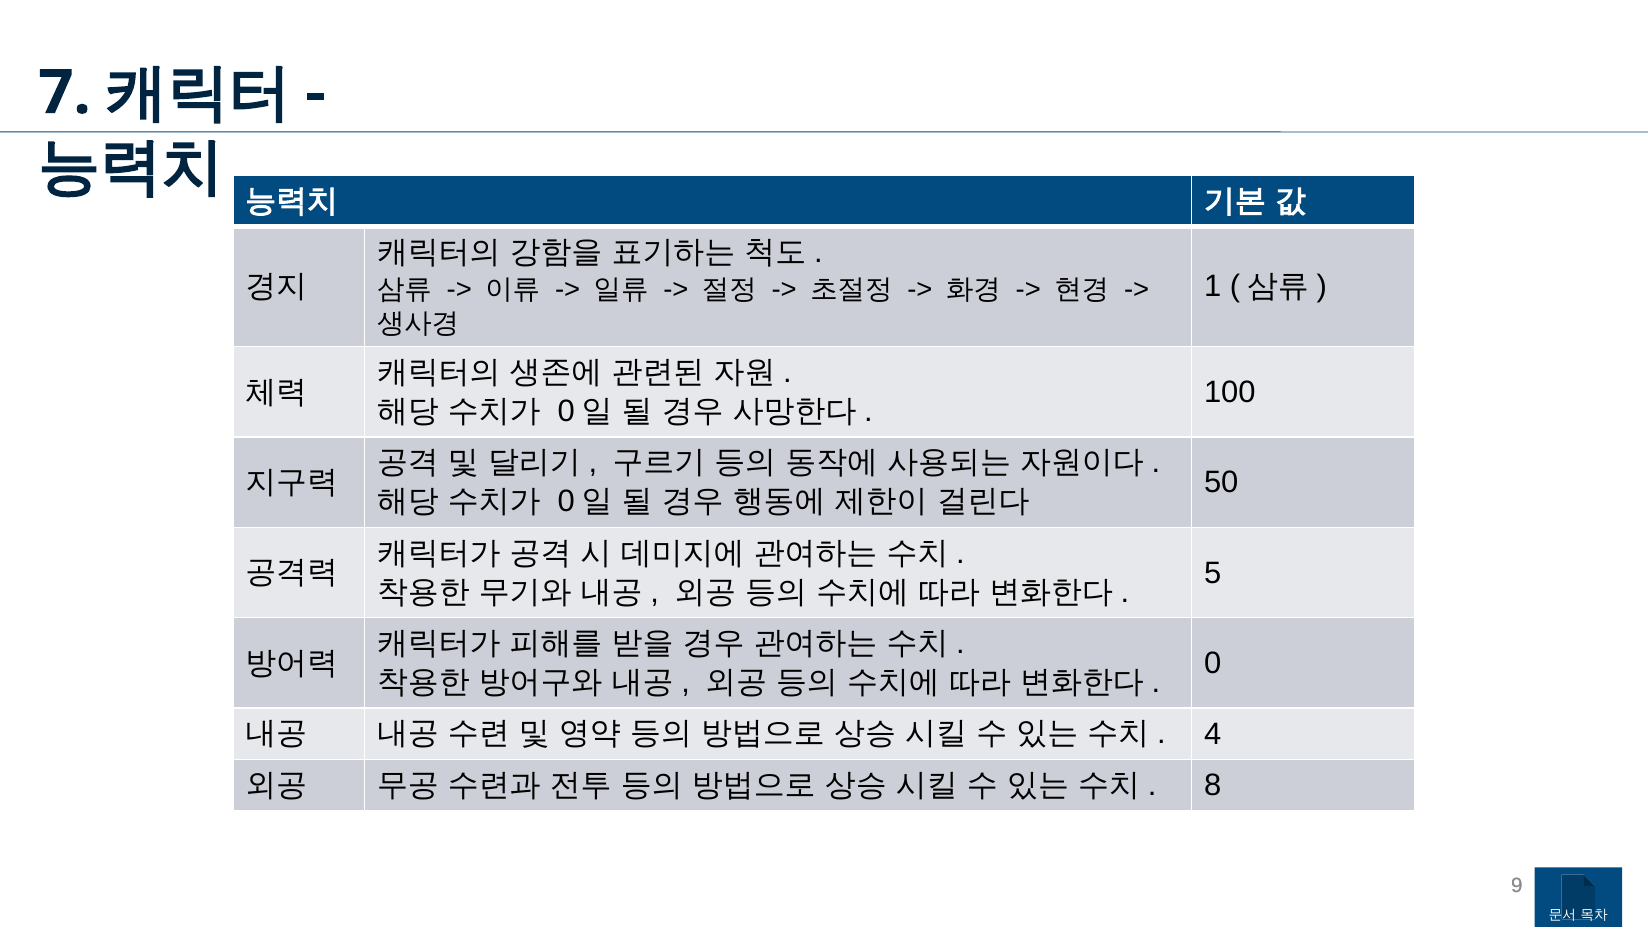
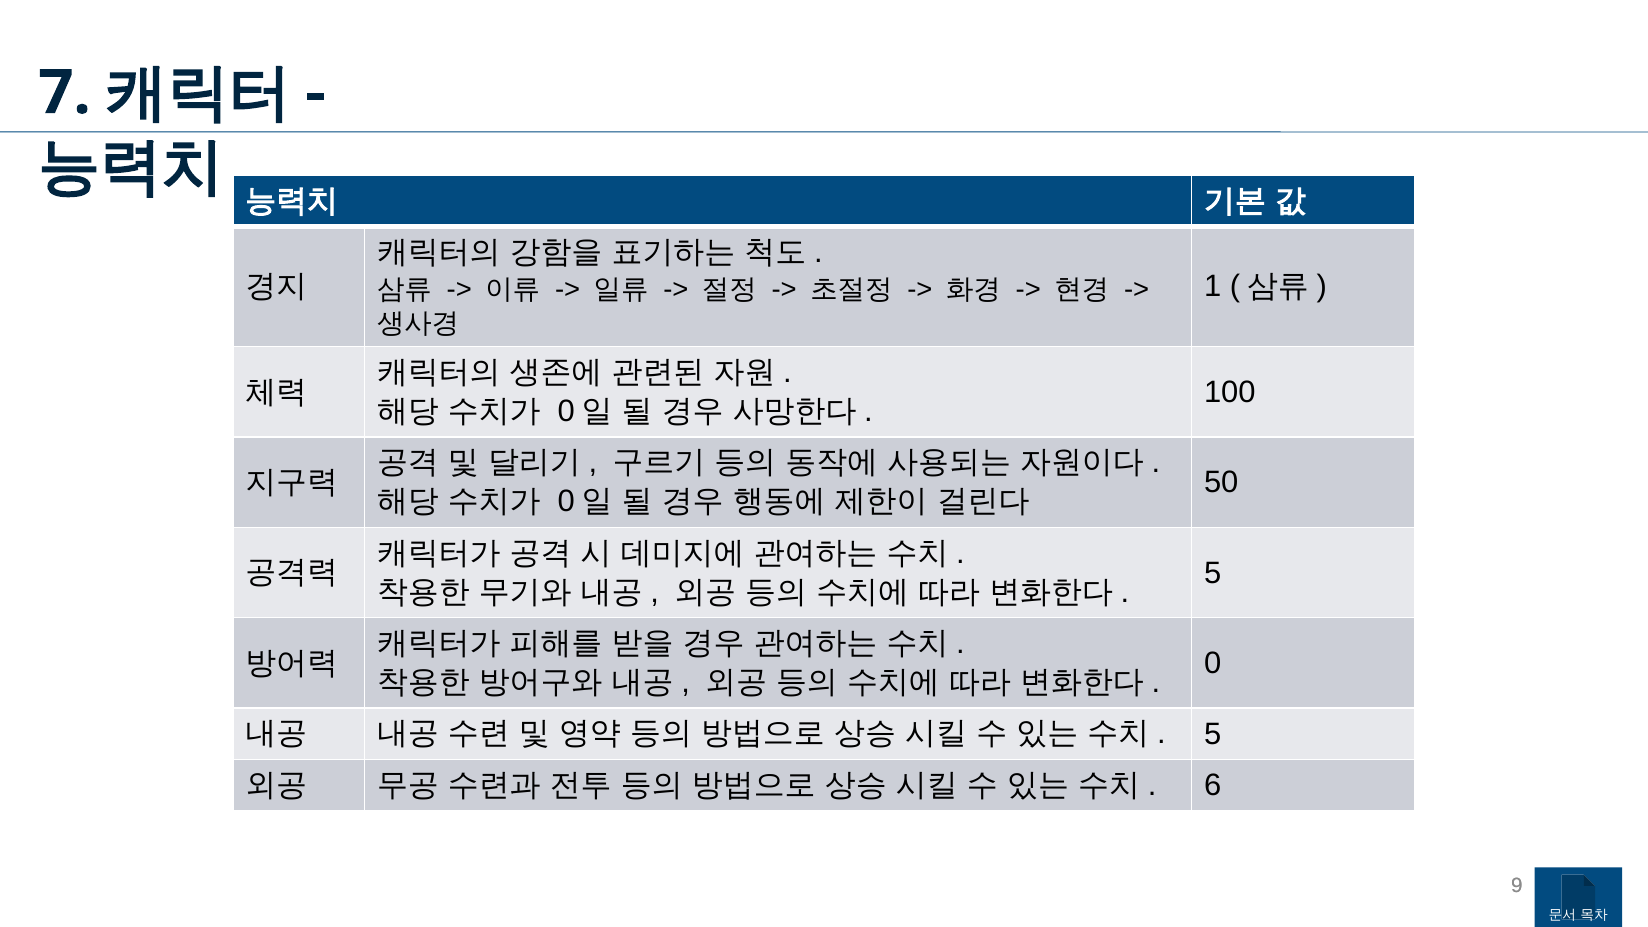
4 at (1213, 734): 4 -> 5
8: 8 -> 6
